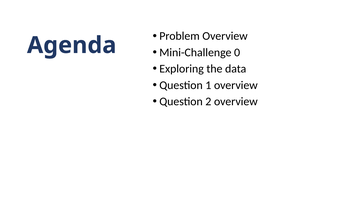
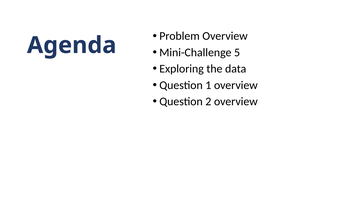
0: 0 -> 5
